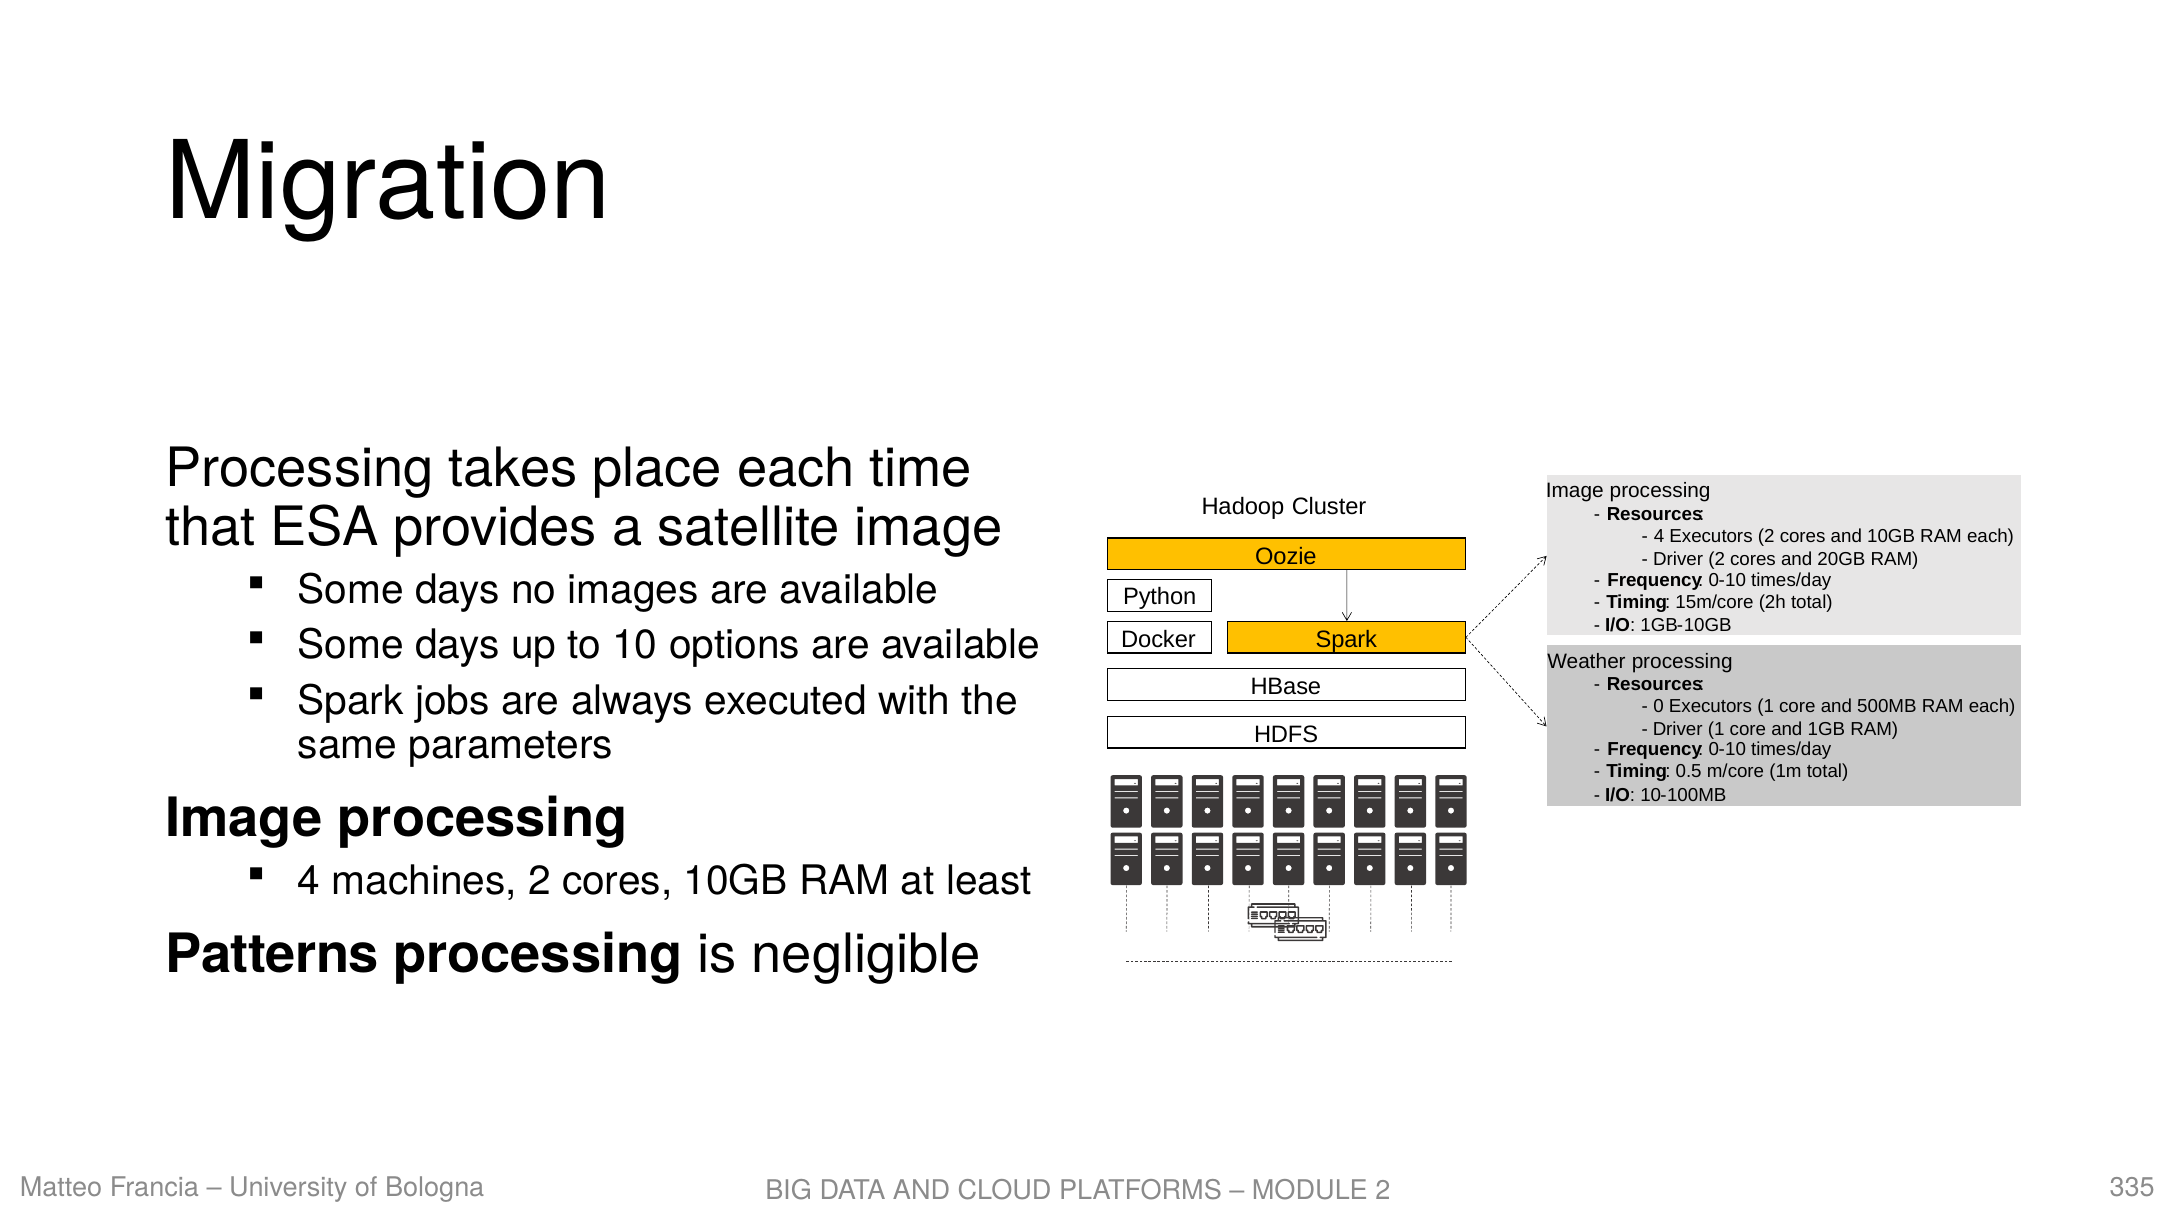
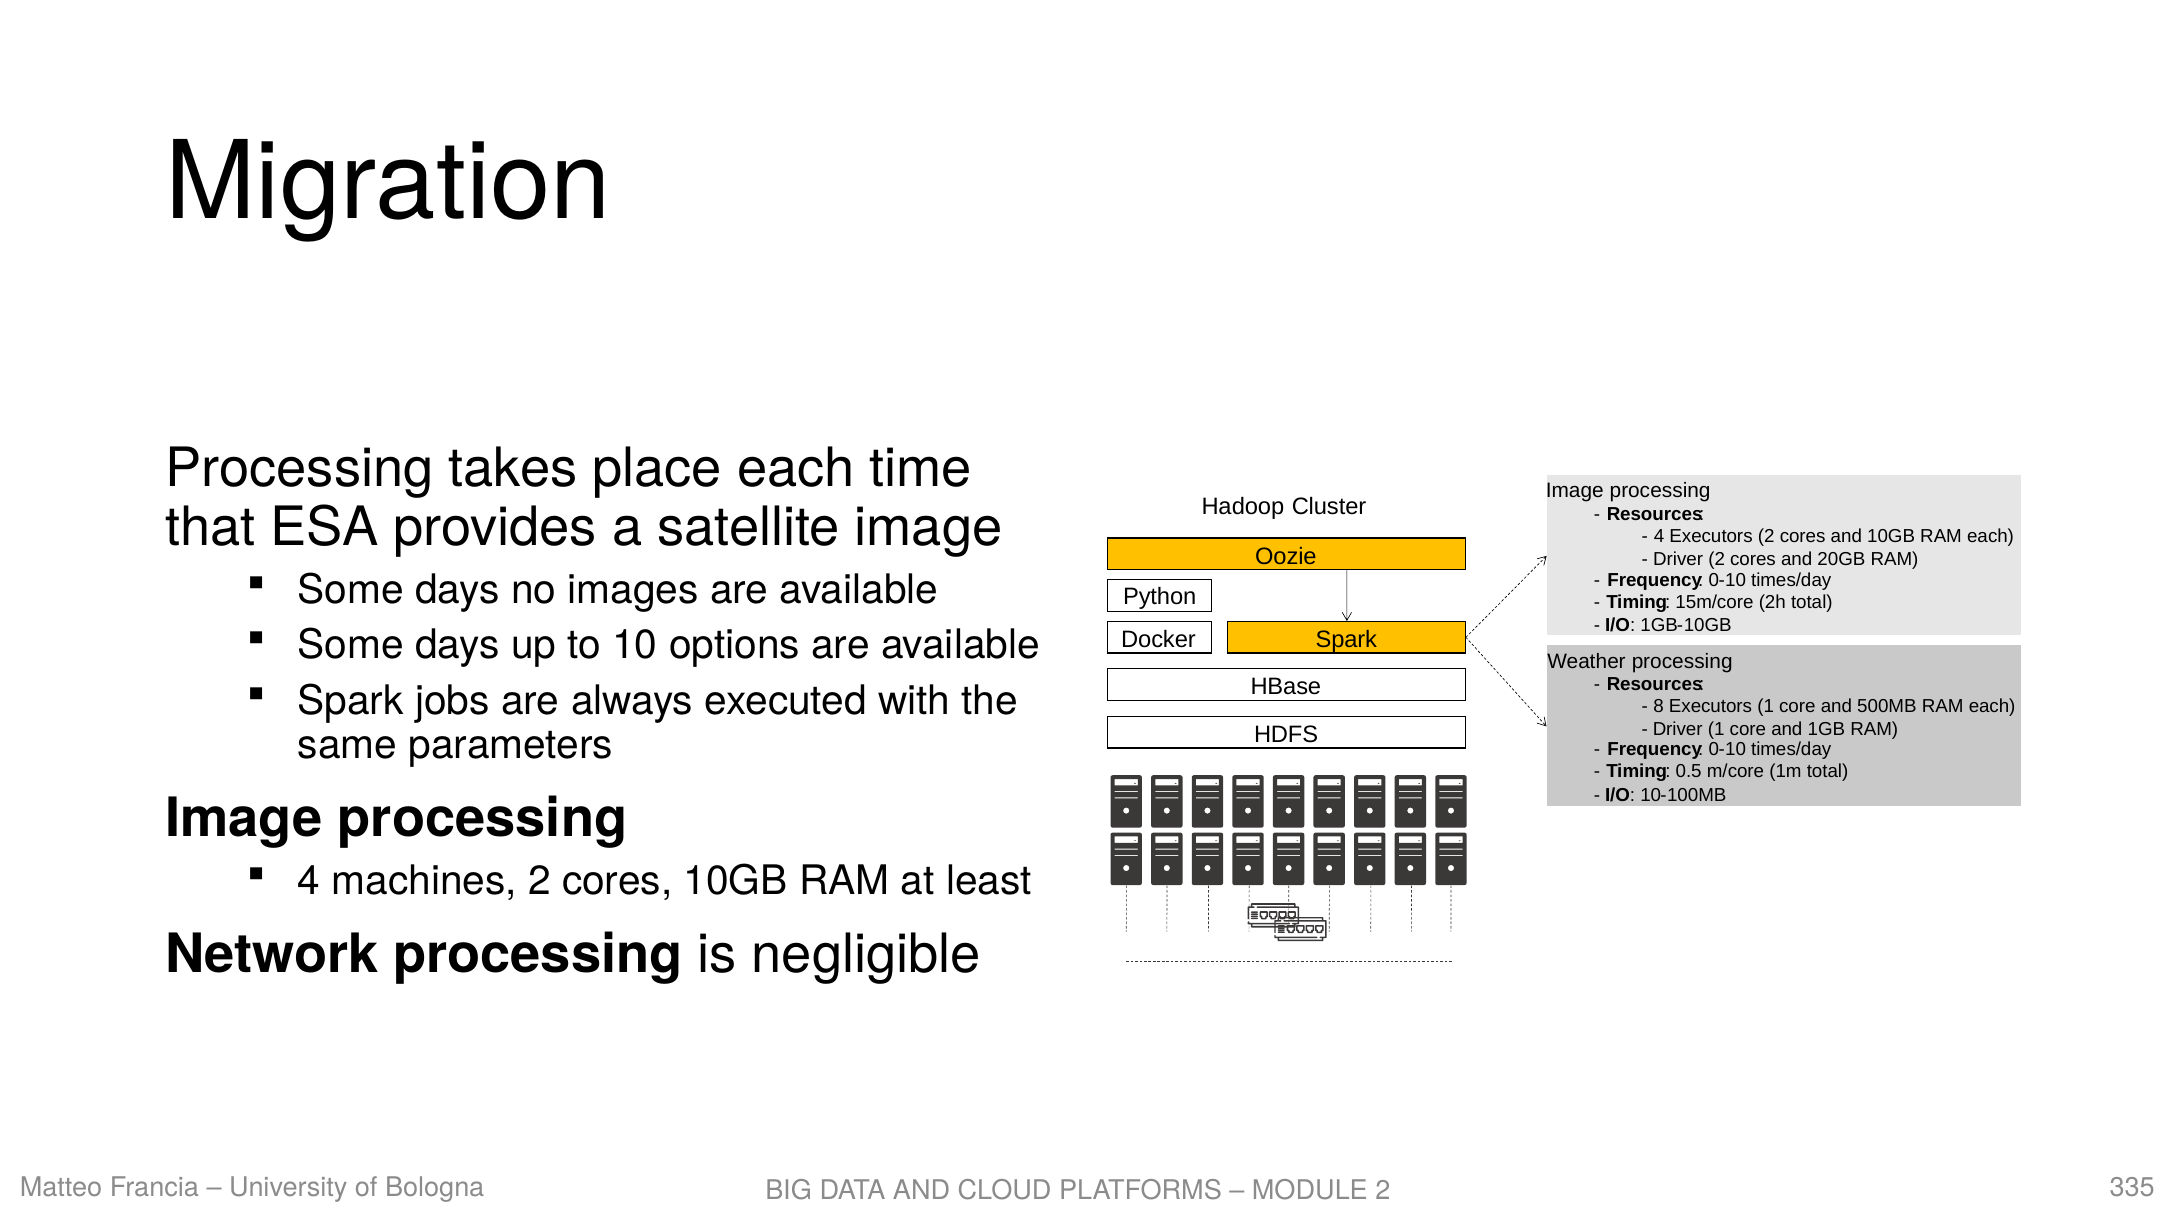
0: 0 -> 8
Patterns: Patterns -> Network
